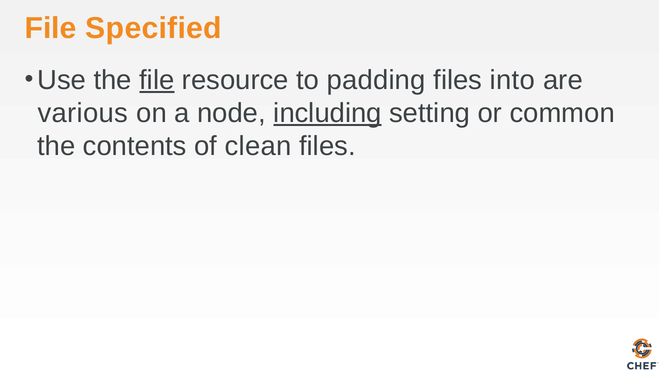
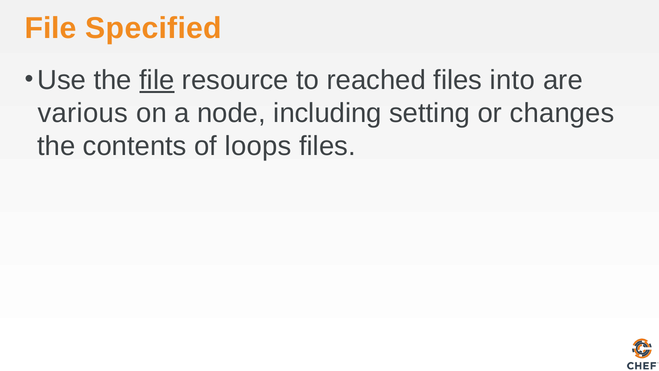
padding: padding -> reached
including underline: present -> none
common: common -> changes
clean: clean -> loops
